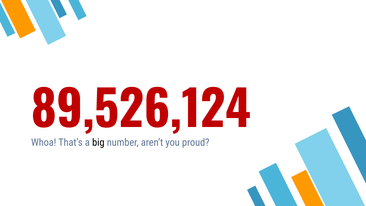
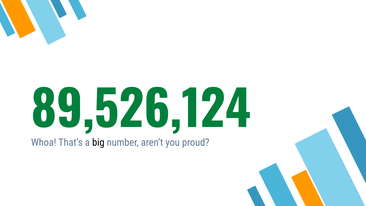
89,526,124 colour: red -> green
